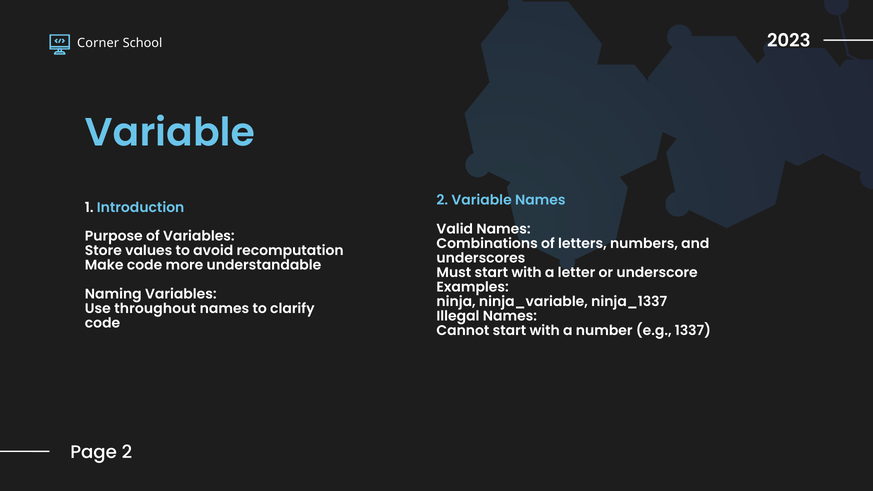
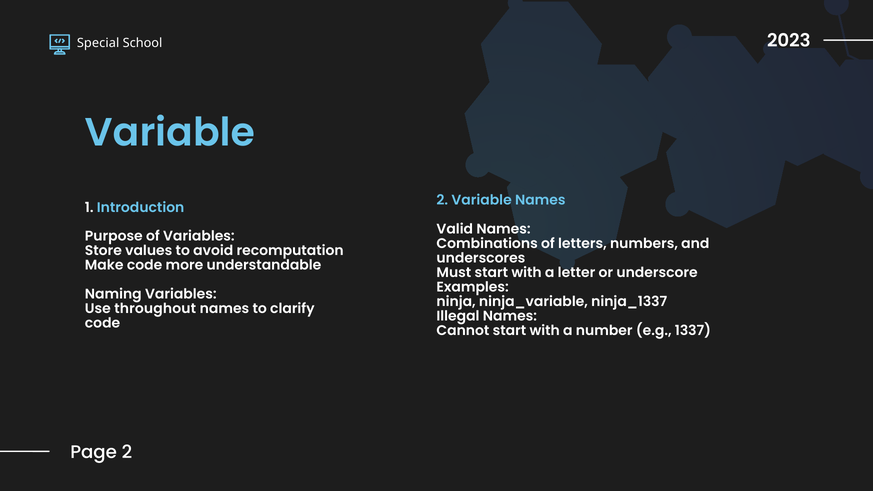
Corner: Corner -> Special
